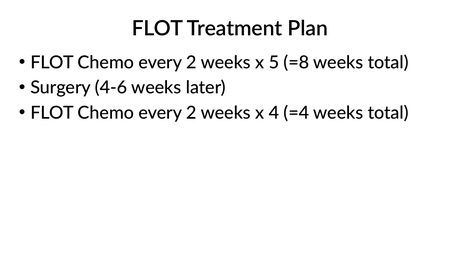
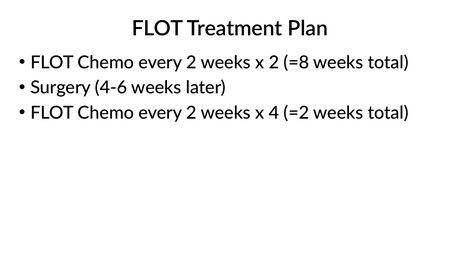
x 5: 5 -> 2
=4: =4 -> =2
